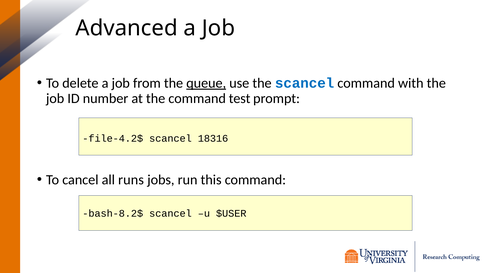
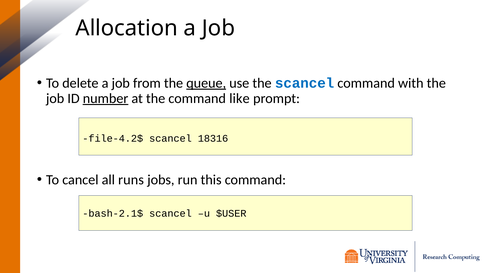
Advanced: Advanced -> Allocation
number underline: none -> present
test: test -> like
bash-8.2$: bash-8.2$ -> bash-2.1$
